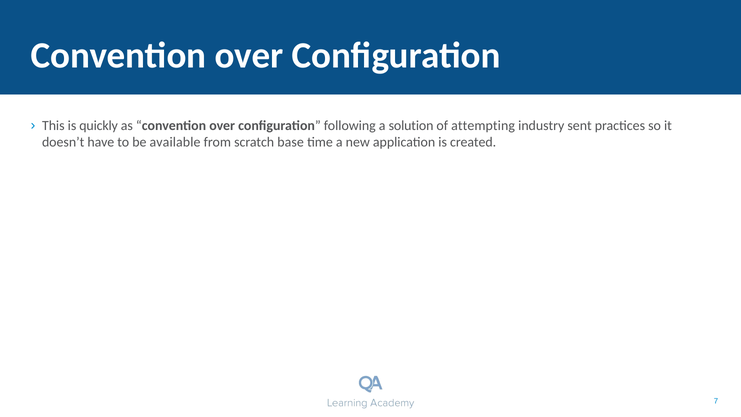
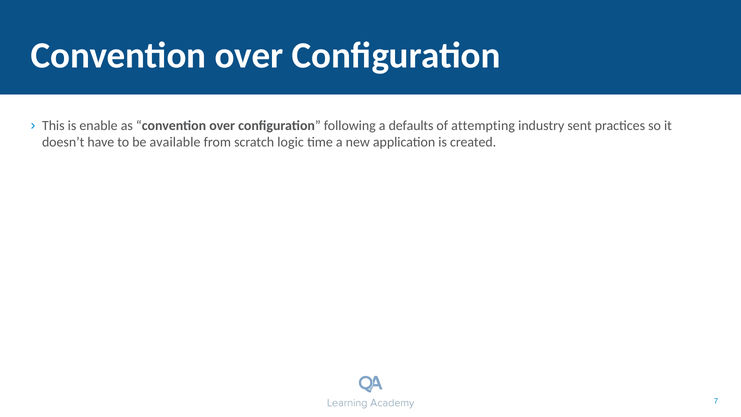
quickly: quickly -> enable
solution: solution -> defaults
base: base -> logic
